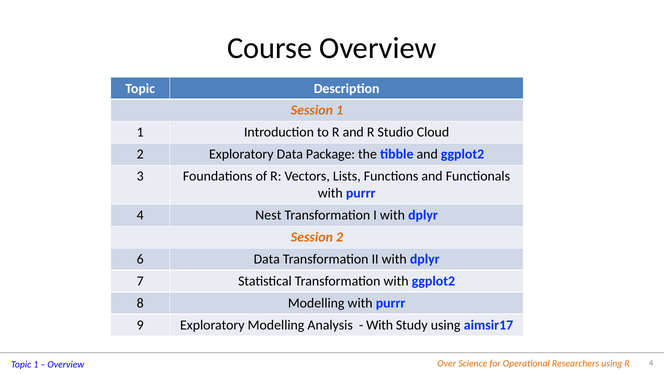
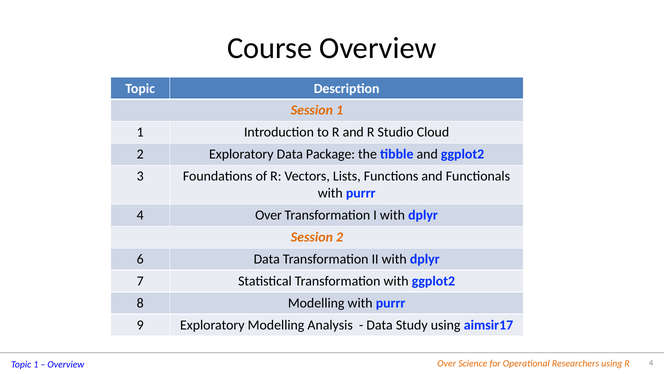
4 Nest: Nest -> Over
With at (380, 325): With -> Data
